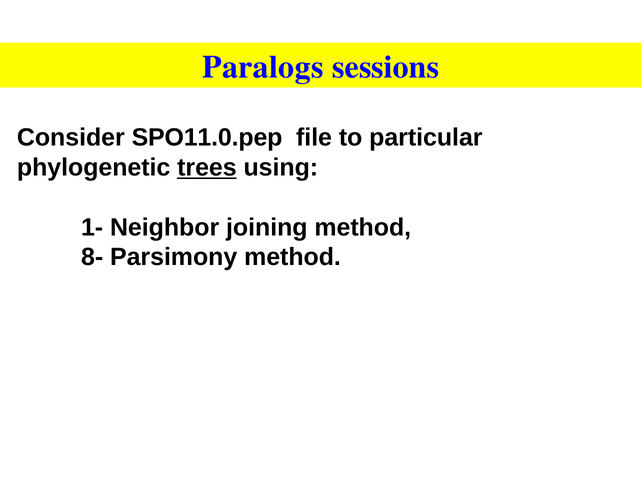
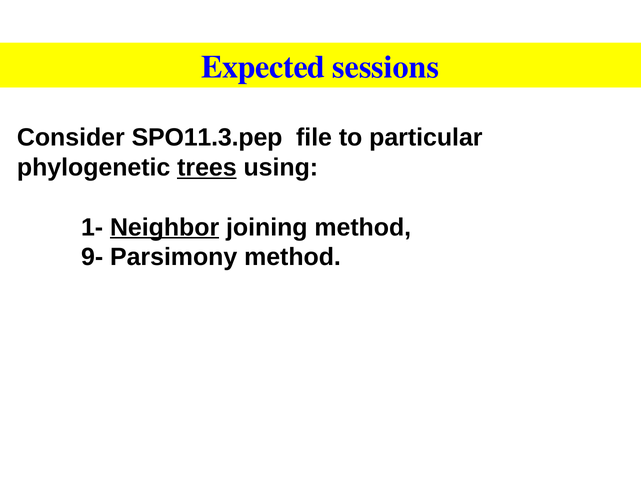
Paralogs: Paralogs -> Expected
SPO11.0.pep: SPO11.0.pep -> SPO11.3.pep
Neighbor underline: none -> present
8-: 8- -> 9-
